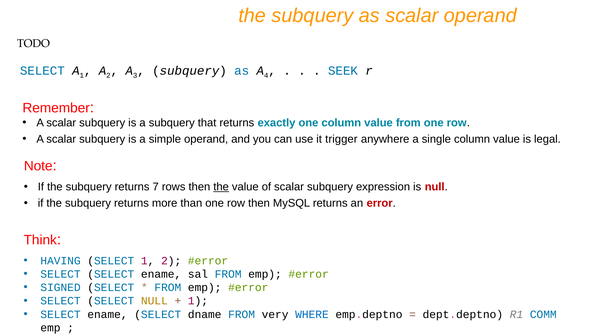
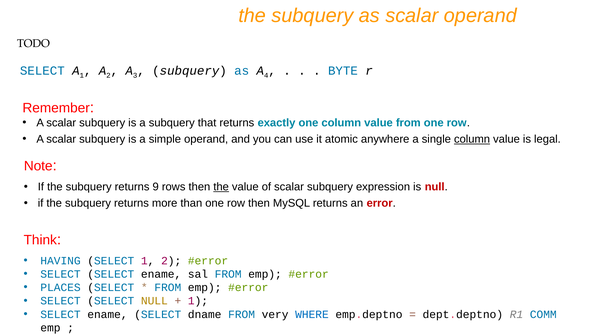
SEEK: SEEK -> BYTE
trigger: trigger -> atomic
column at (472, 139) underline: none -> present
7: 7 -> 9
SIGNED: SIGNED -> PLACES
